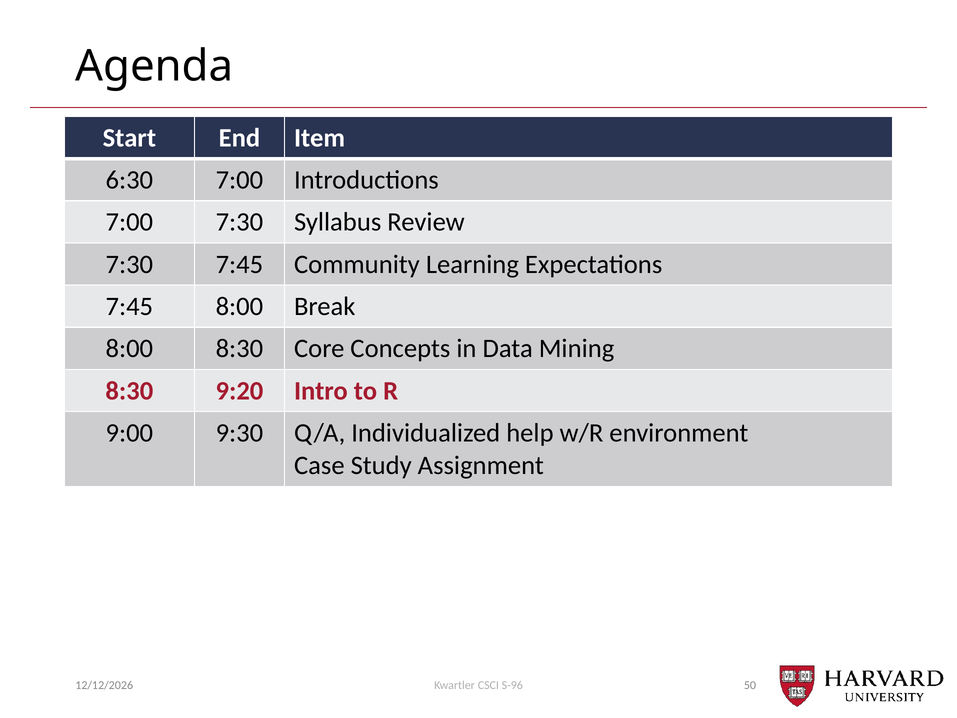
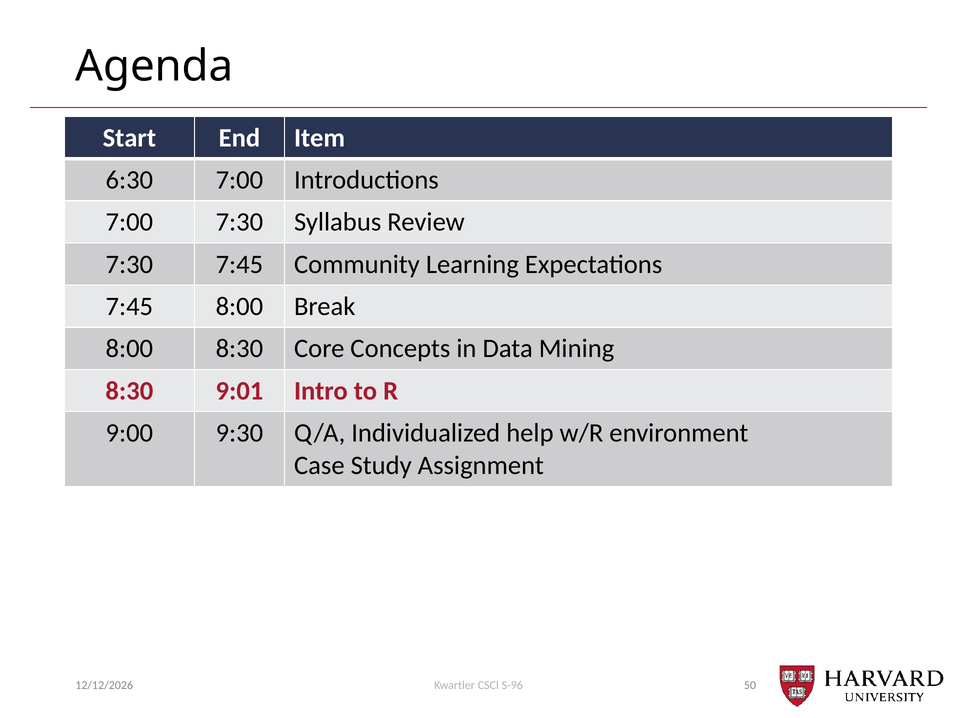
9:20: 9:20 -> 9:01
